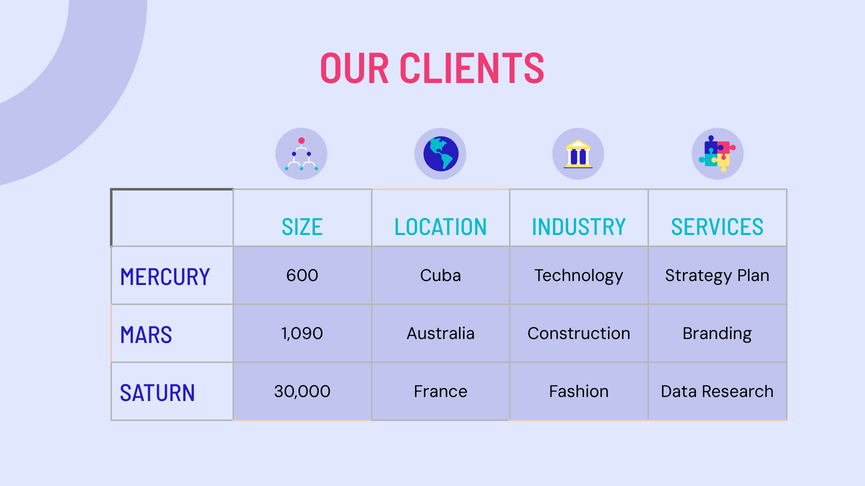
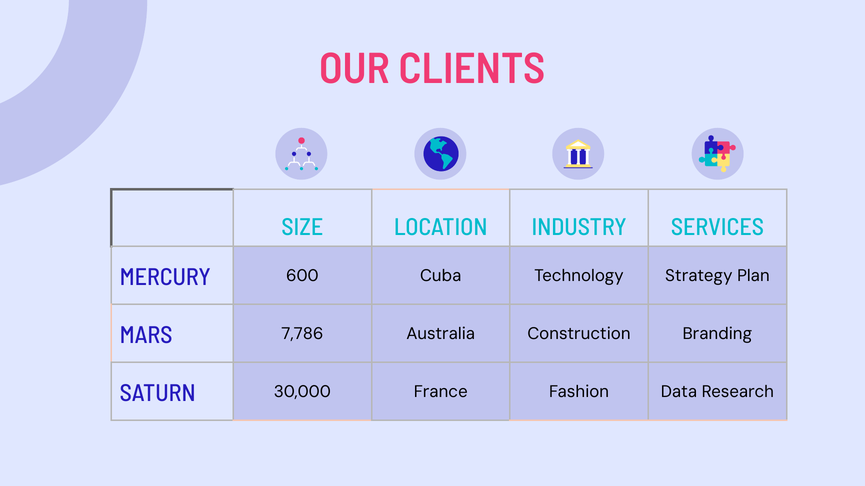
1,090: 1,090 -> 7,786
